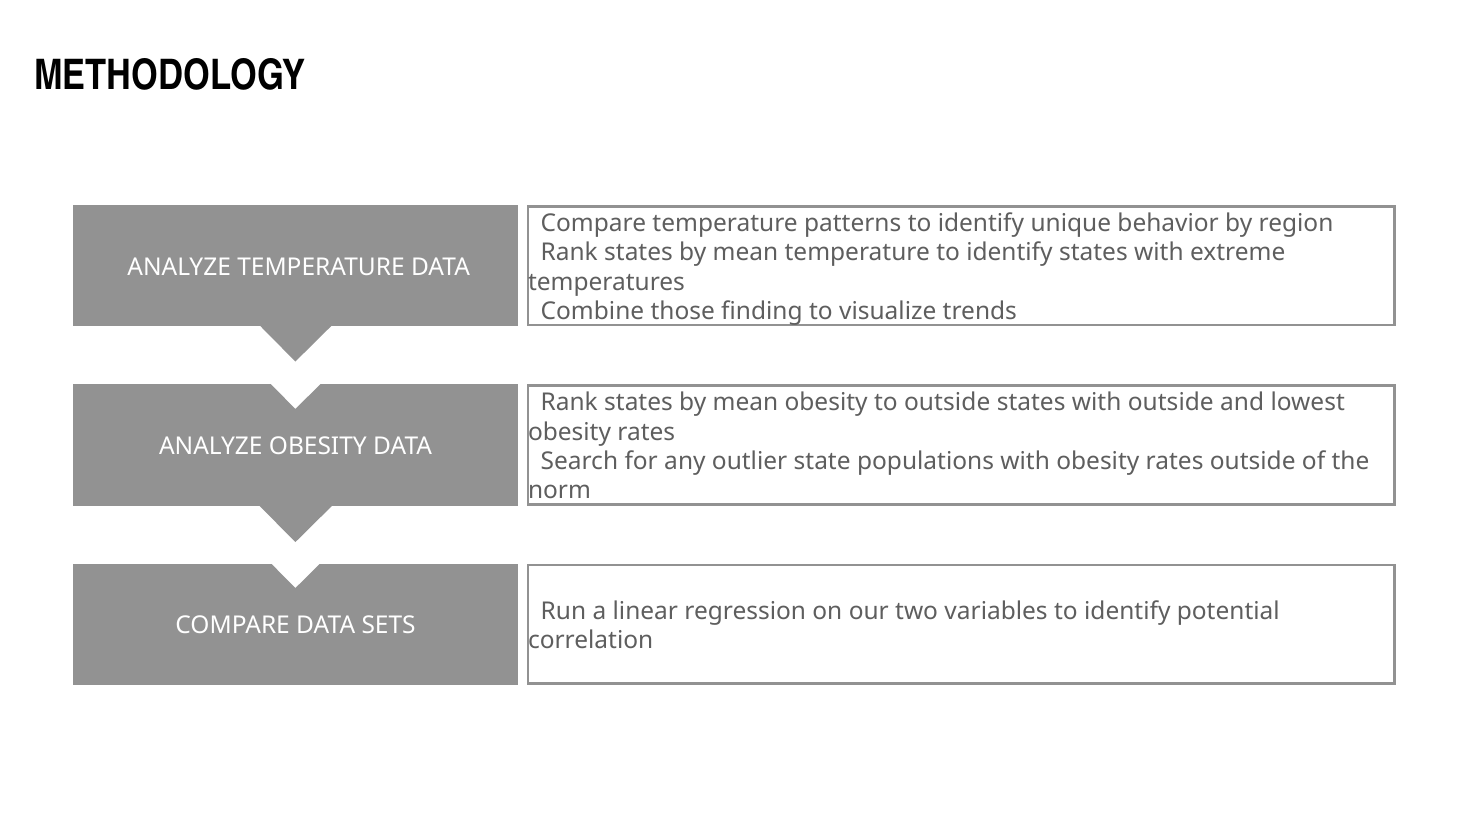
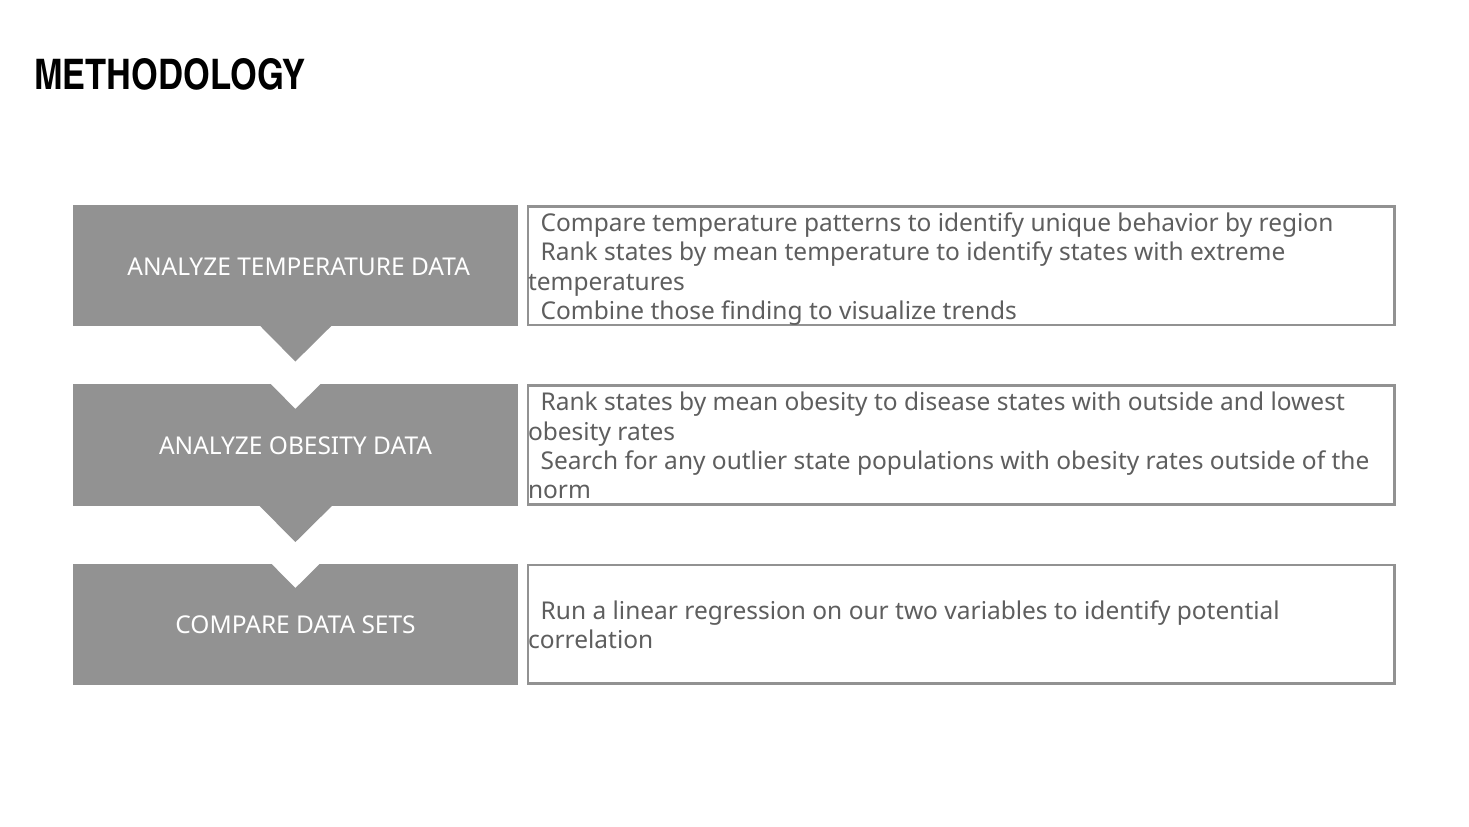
to outside: outside -> disease
